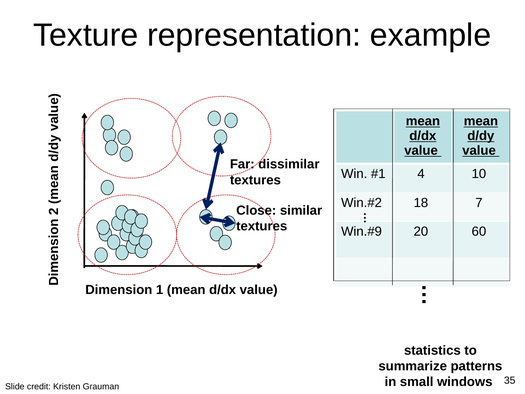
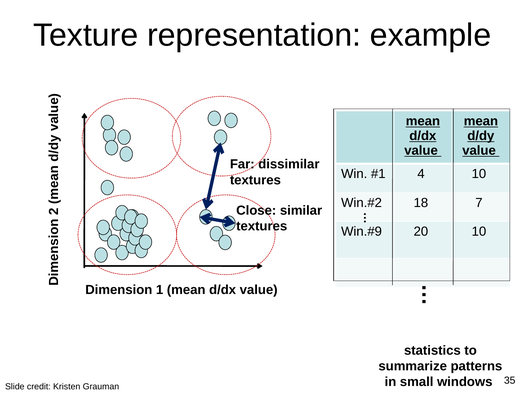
20 60: 60 -> 10
